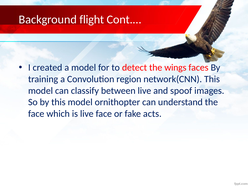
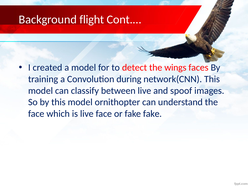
region: region -> during
fake acts: acts -> fake
